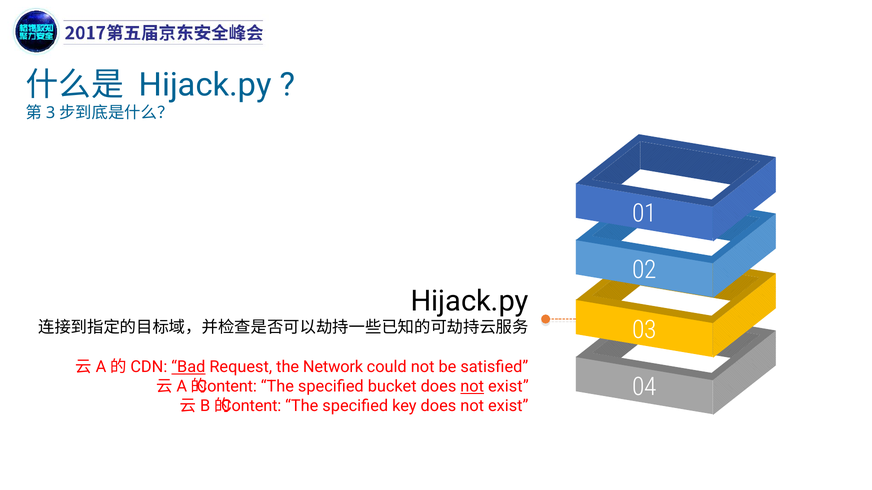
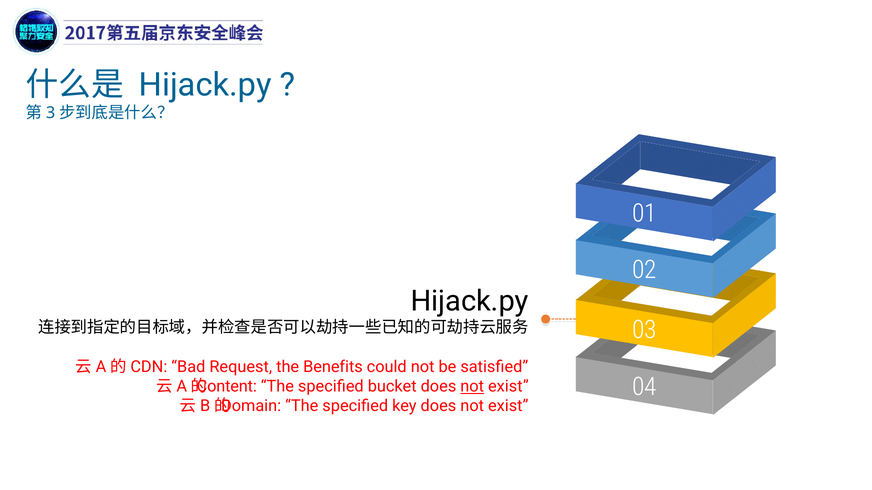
Bad underline: present -> none
Network: Network -> Benefits
Content at (251, 406): Content -> Domain
